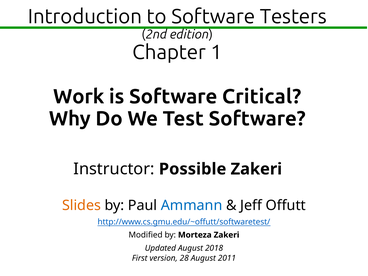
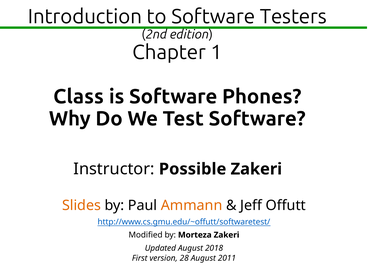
Work: Work -> Class
Critical: Critical -> Phones
Ammann colour: blue -> orange
